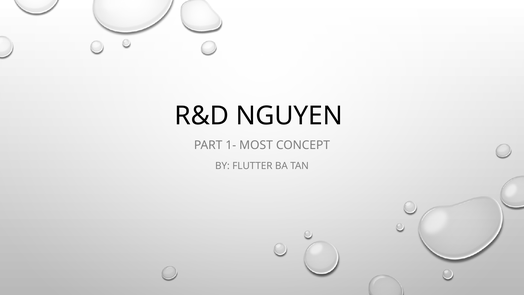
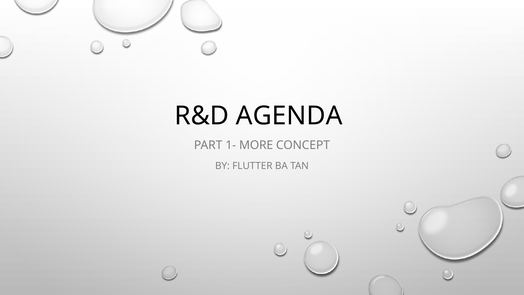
NGUYEN: NGUYEN -> AGENDA
MOST: MOST -> MORE
